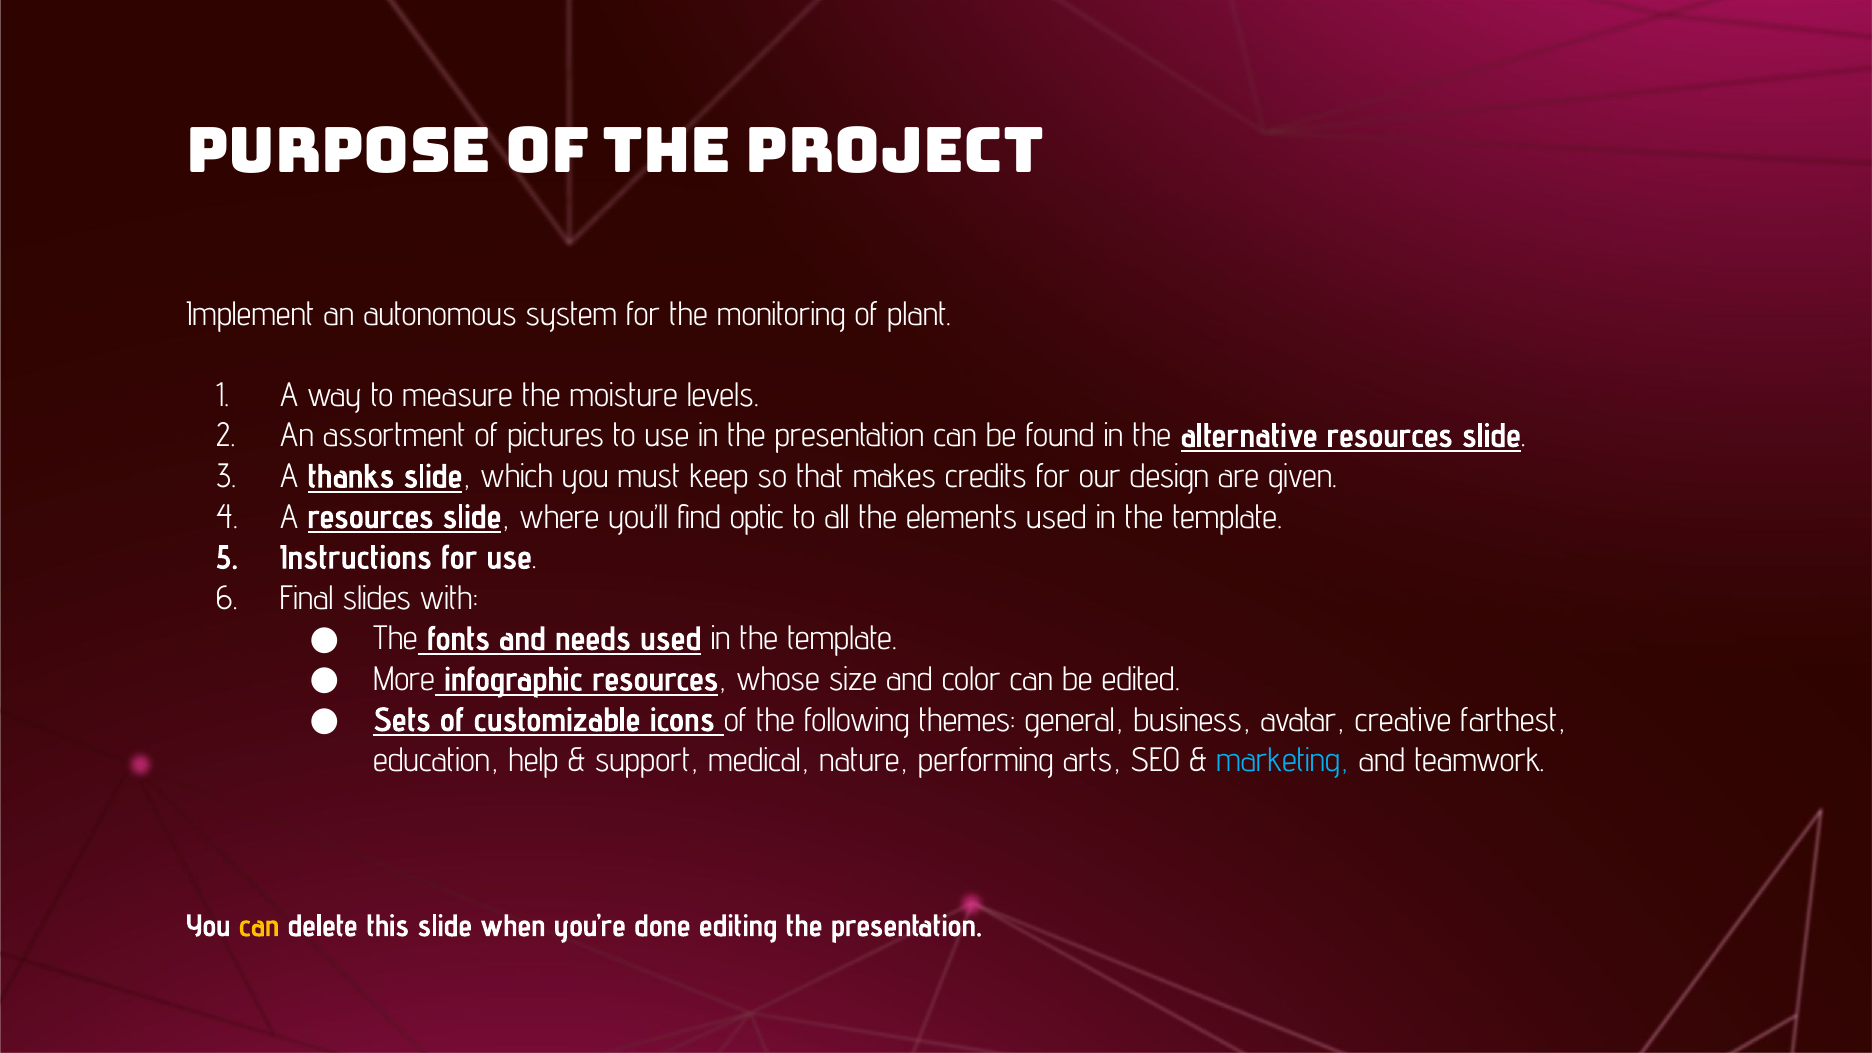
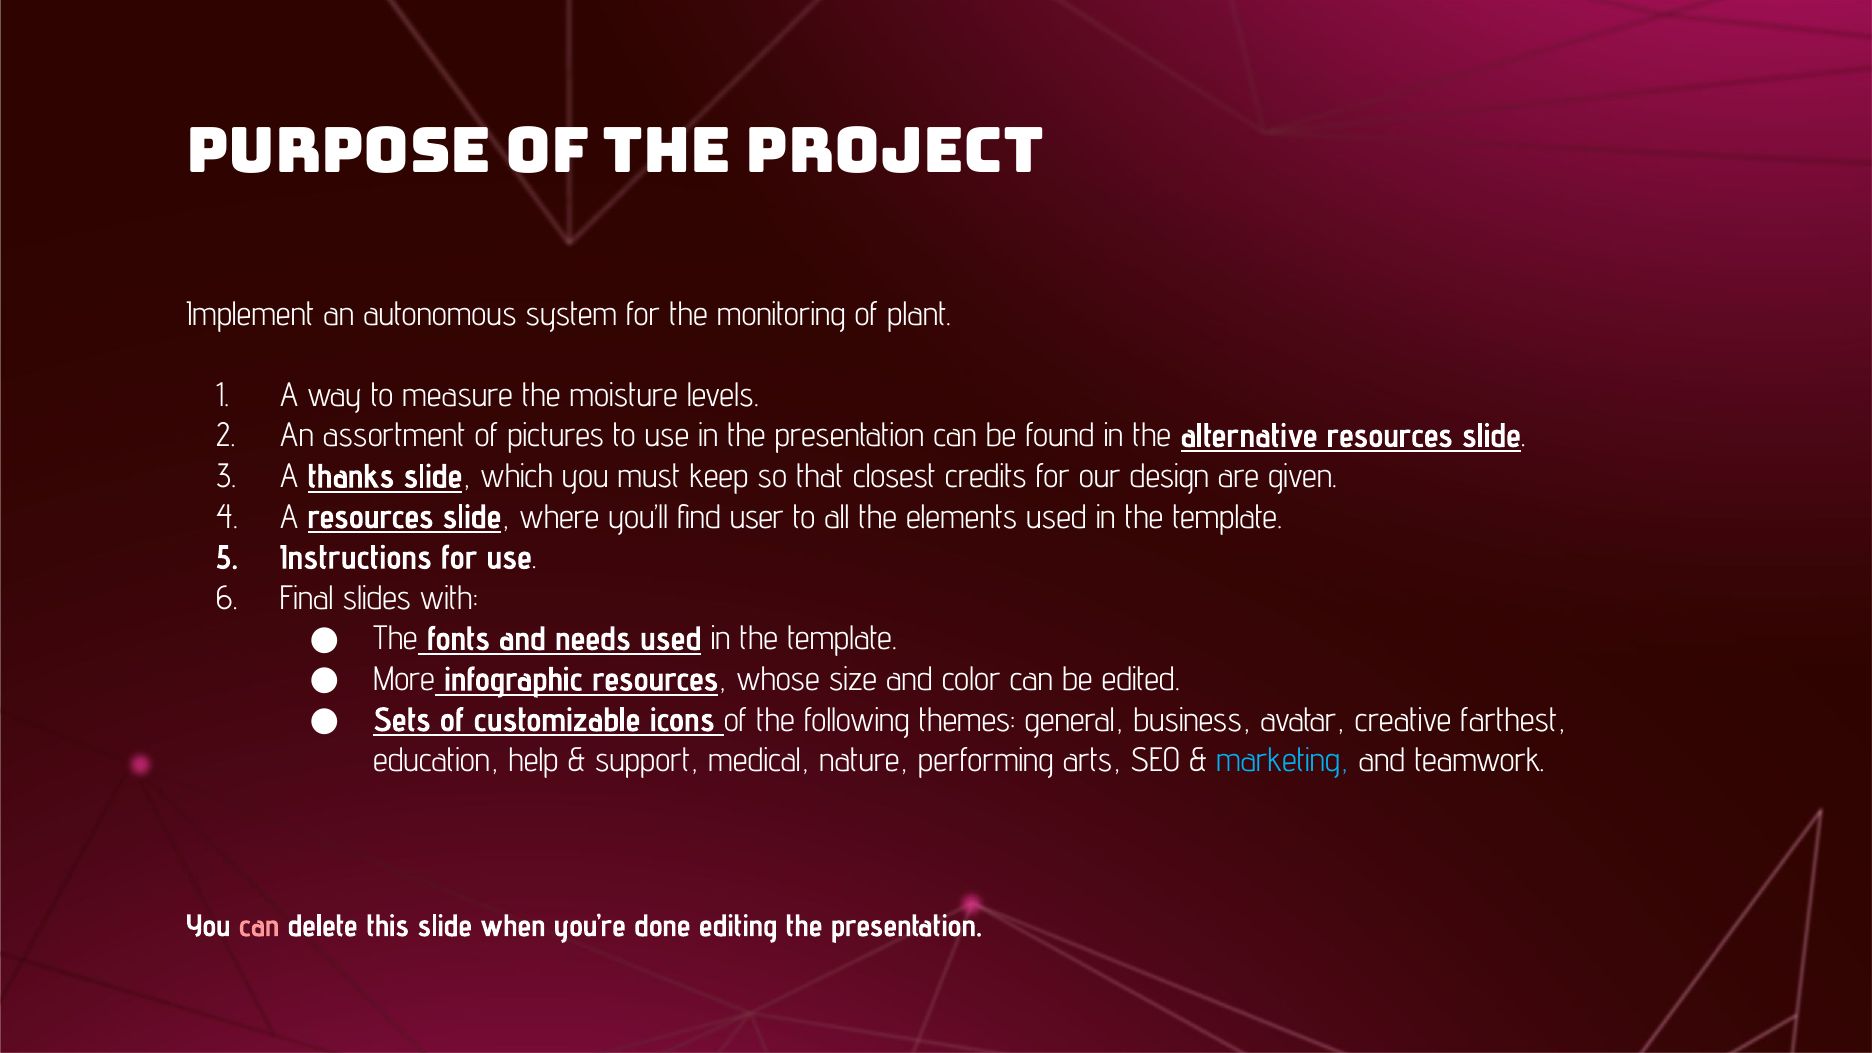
makes: makes -> closest
optic: optic -> user
can at (259, 926) colour: yellow -> pink
